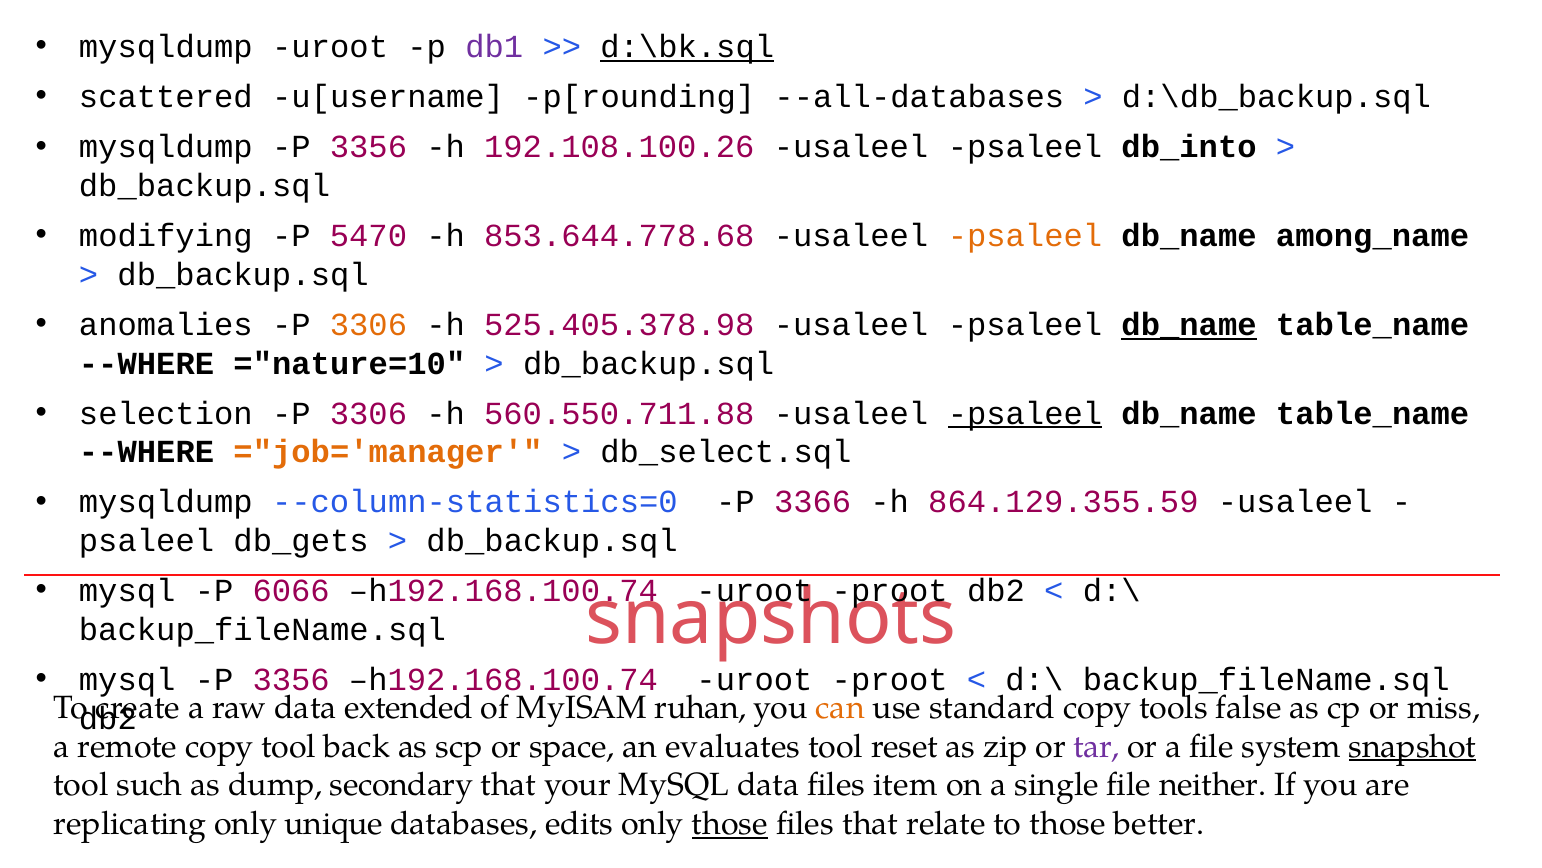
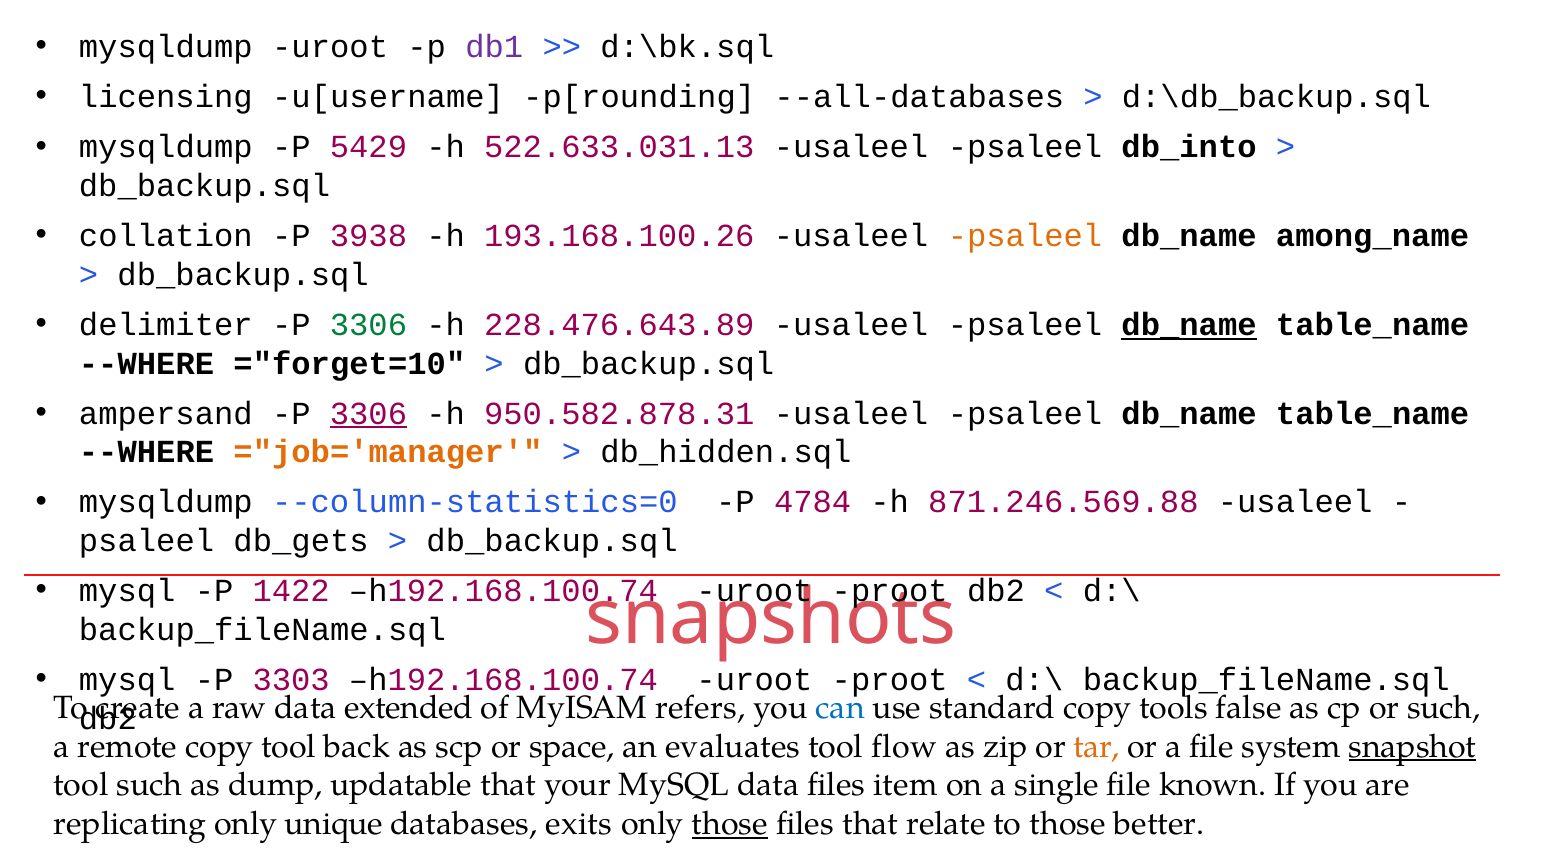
d:\bk.sql underline: present -> none
scattered: scattered -> licensing
mysqldump P 3356: 3356 -> 5429
192.108.100.26: 192.108.100.26 -> 522.633.031.13
modifying: modifying -> collation
5470: 5470 -> 3938
853.644.778.68: 853.644.778.68 -> 193.168.100.26
anomalies: anomalies -> delimiter
3306 at (368, 325) colour: orange -> green
525.405.378.98: 525.405.378.98 -> 228.476.643.89
="nature=10: ="nature=10 -> ="forget=10
selection: selection -> ampersand
3306 at (368, 413) underline: none -> present
560.550.711.88: 560.550.711.88 -> 950.582.878.31
psaleel at (1025, 413) underline: present -> none
db_select.sql: db_select.sql -> db_hidden.sql
3366: 3366 -> 4784
864.129.355.59: 864.129.355.59 -> 871.246.569.88
6066: 6066 -> 1422
mysql P 3356: 3356 -> 3303
ruhan: ruhan -> refers
can colour: orange -> blue
or miss: miss -> such
reset: reset -> flow
tar colour: purple -> orange
secondary: secondary -> updatable
neither: neither -> known
edits: edits -> exits
